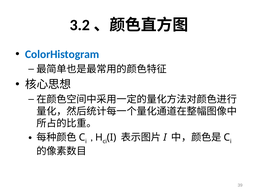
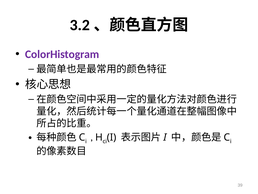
ColorHistogram colour: blue -> purple
